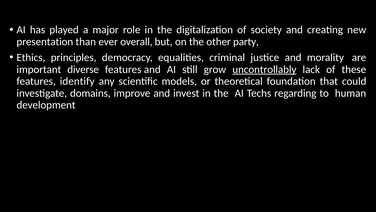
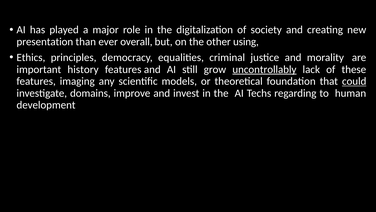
party: party -> using
diverse: diverse -> history
identify: identify -> imaging
could underline: none -> present
